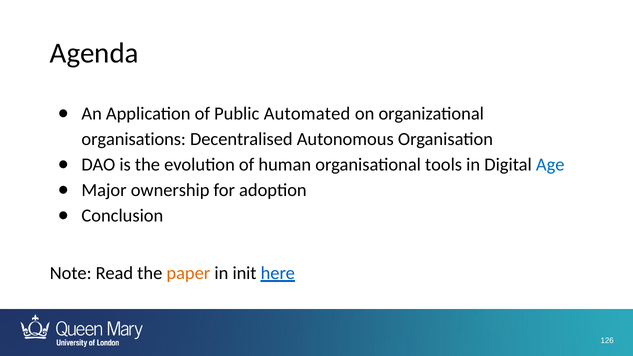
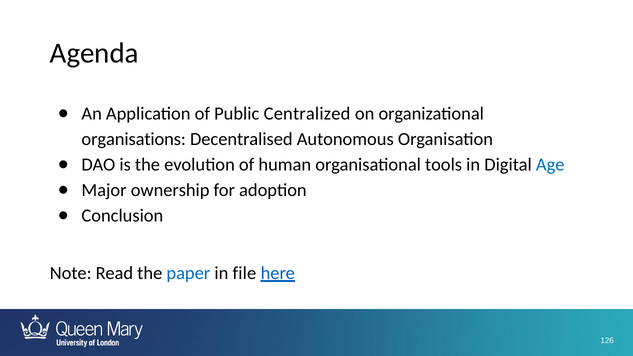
Automated: Automated -> Centralized
paper colour: orange -> blue
init: init -> file
